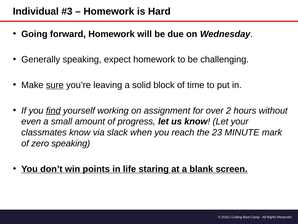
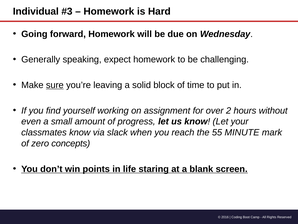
find underline: present -> none
23: 23 -> 55
zero speaking: speaking -> concepts
